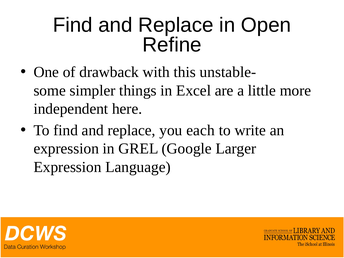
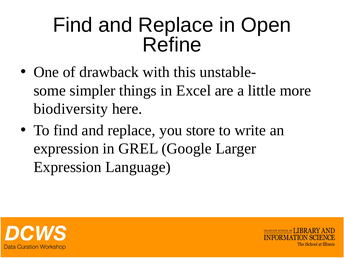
independent: independent -> biodiversity
each: each -> store
